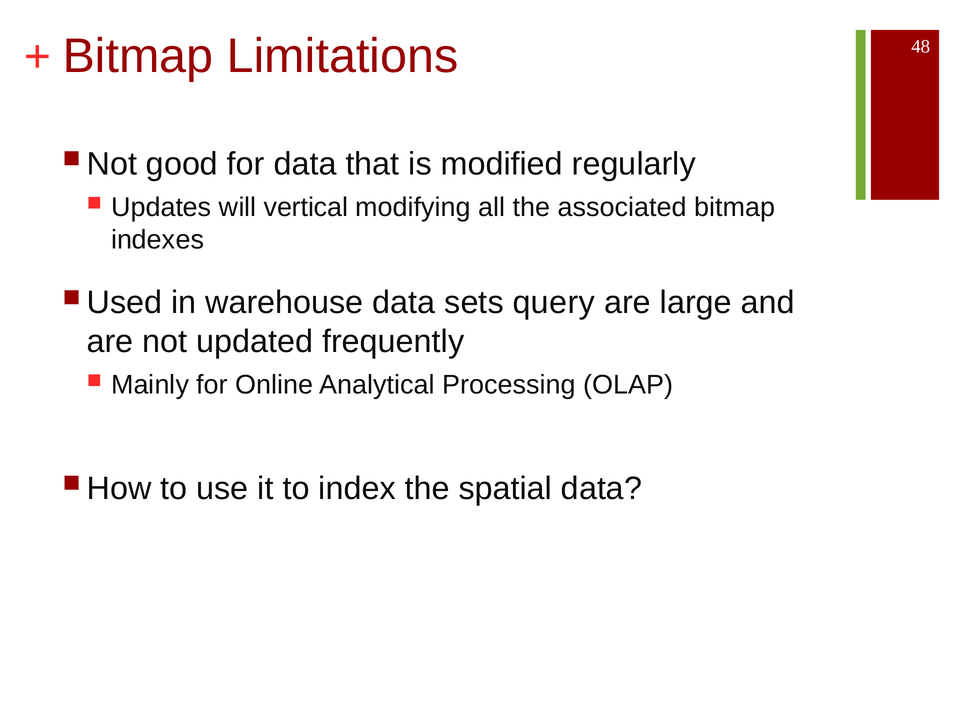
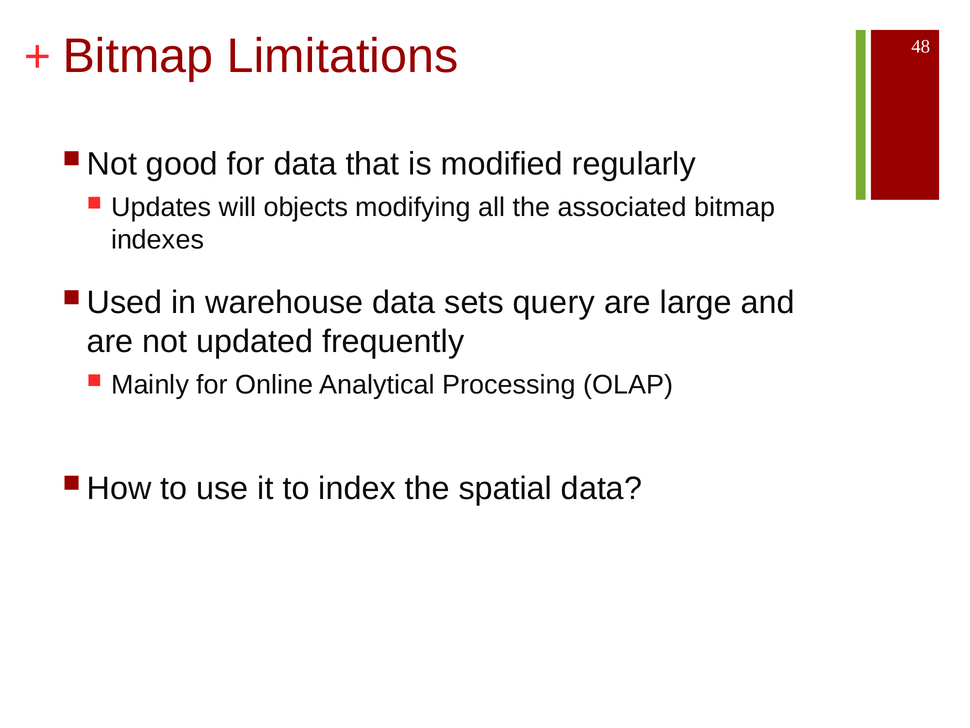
vertical: vertical -> objects
